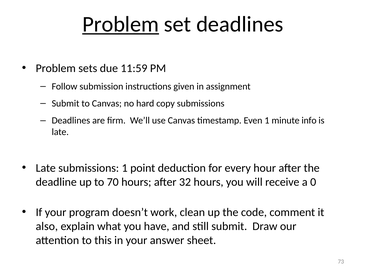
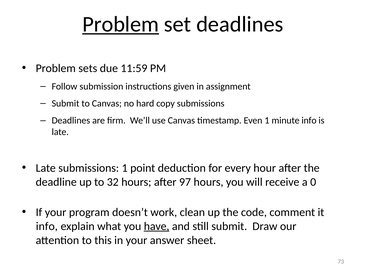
70: 70 -> 32
32: 32 -> 97
also at (47, 227): also -> info
have underline: none -> present
